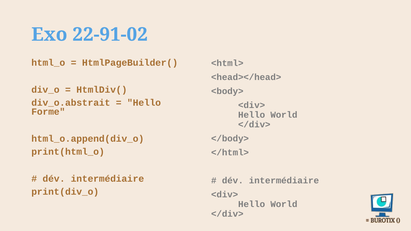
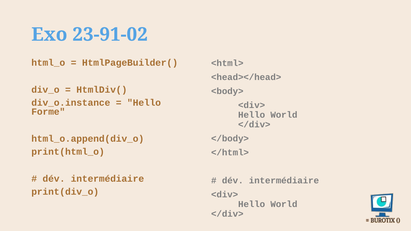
22-91-02: 22-91-02 -> 23-91-02
div_o.abstrait: div_o.abstrait -> div_o.instance
